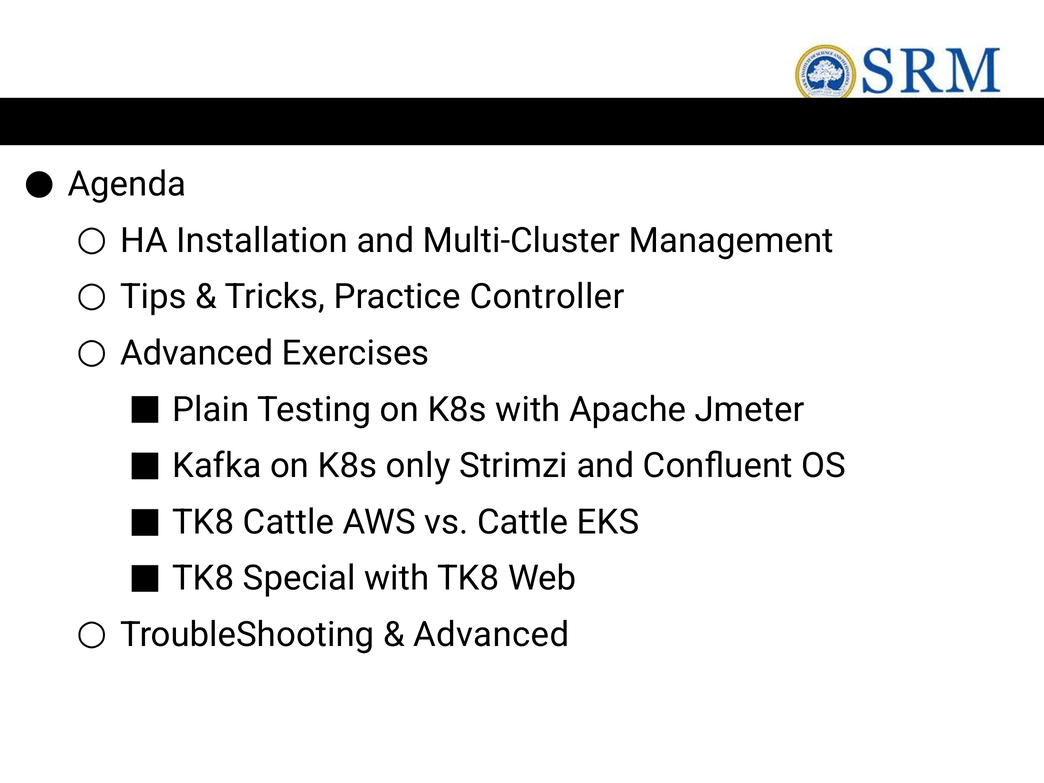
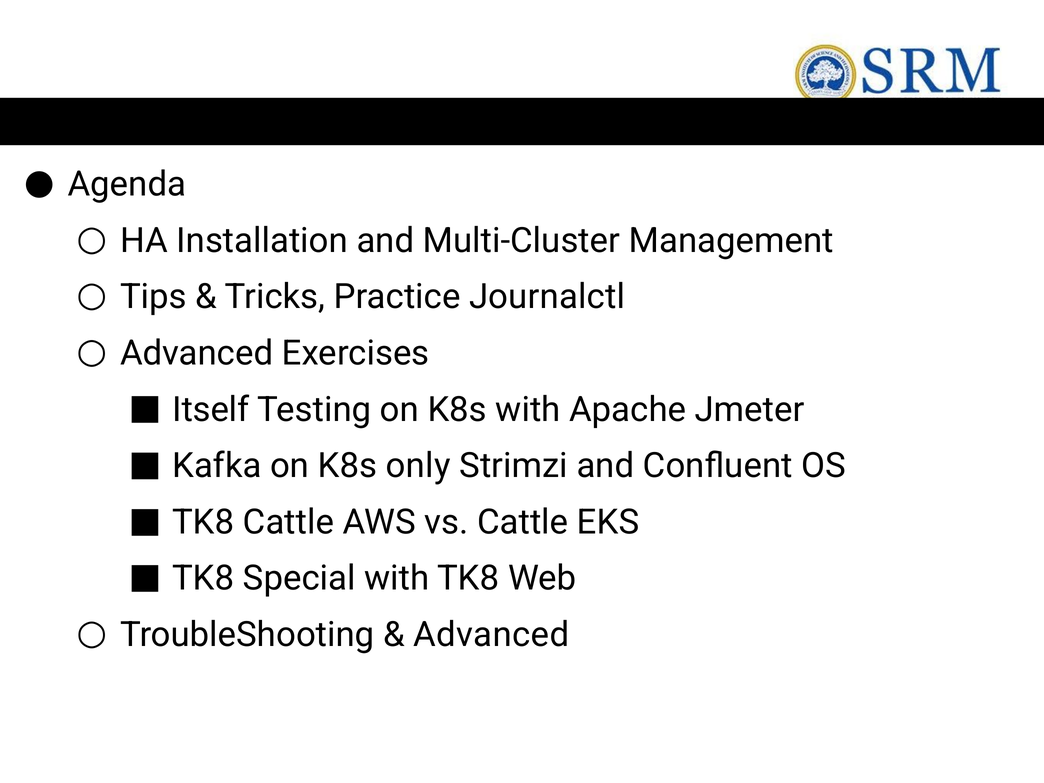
Controller: Controller -> Journalctl
Plain: Plain -> Itself
